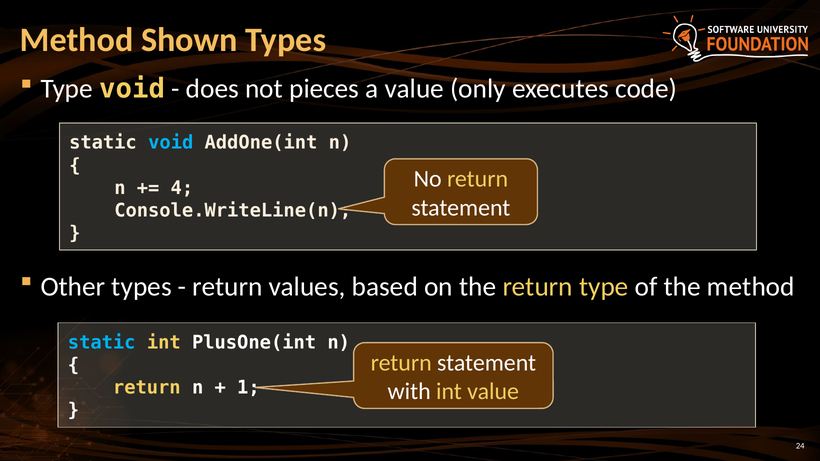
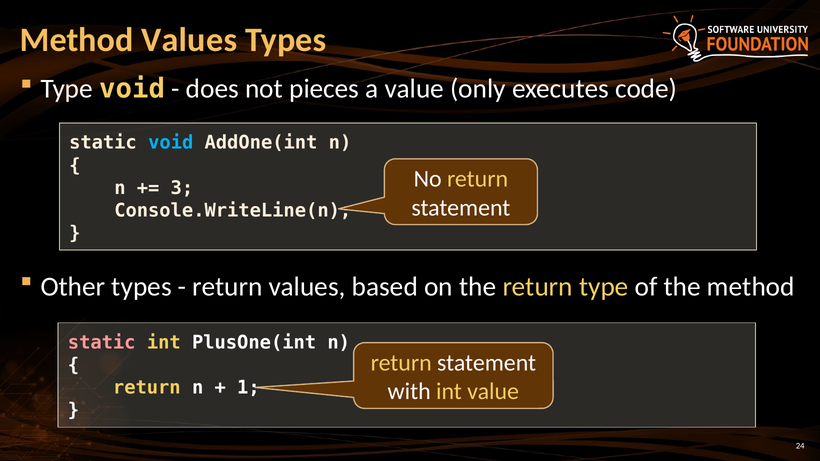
Method Shown: Shown -> Values
4: 4 -> 3
static at (102, 343) colour: light blue -> pink
